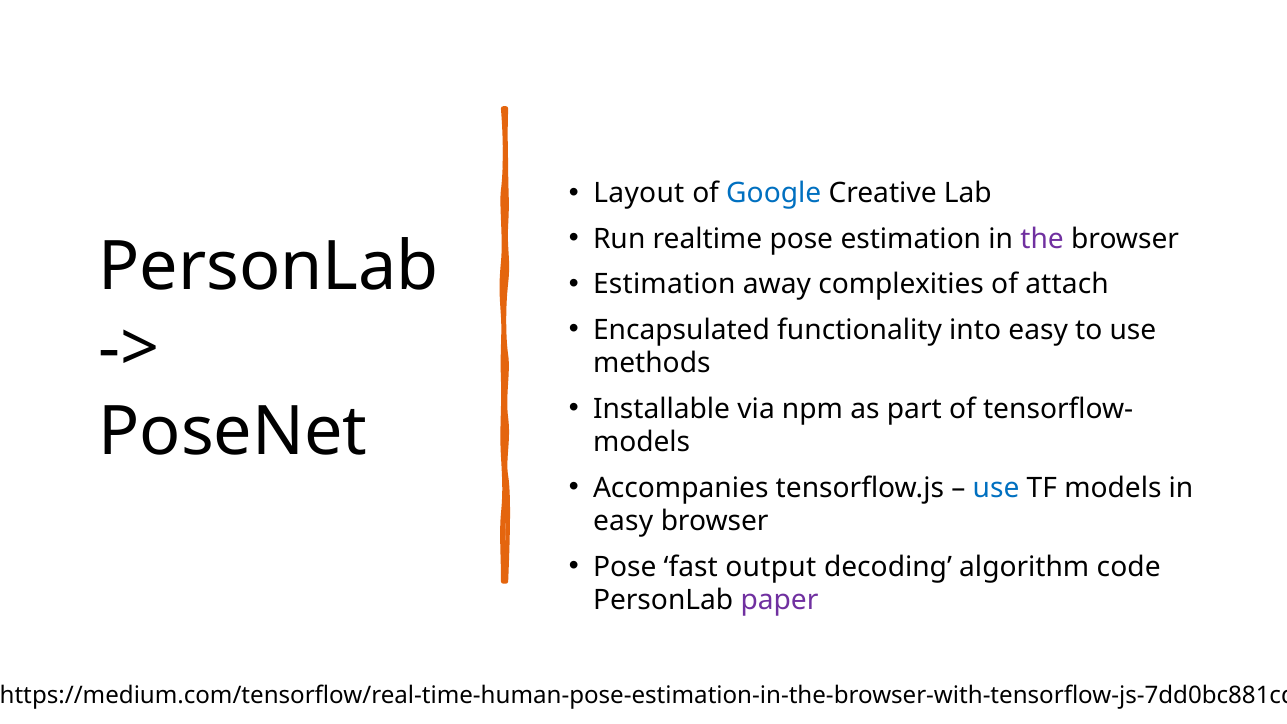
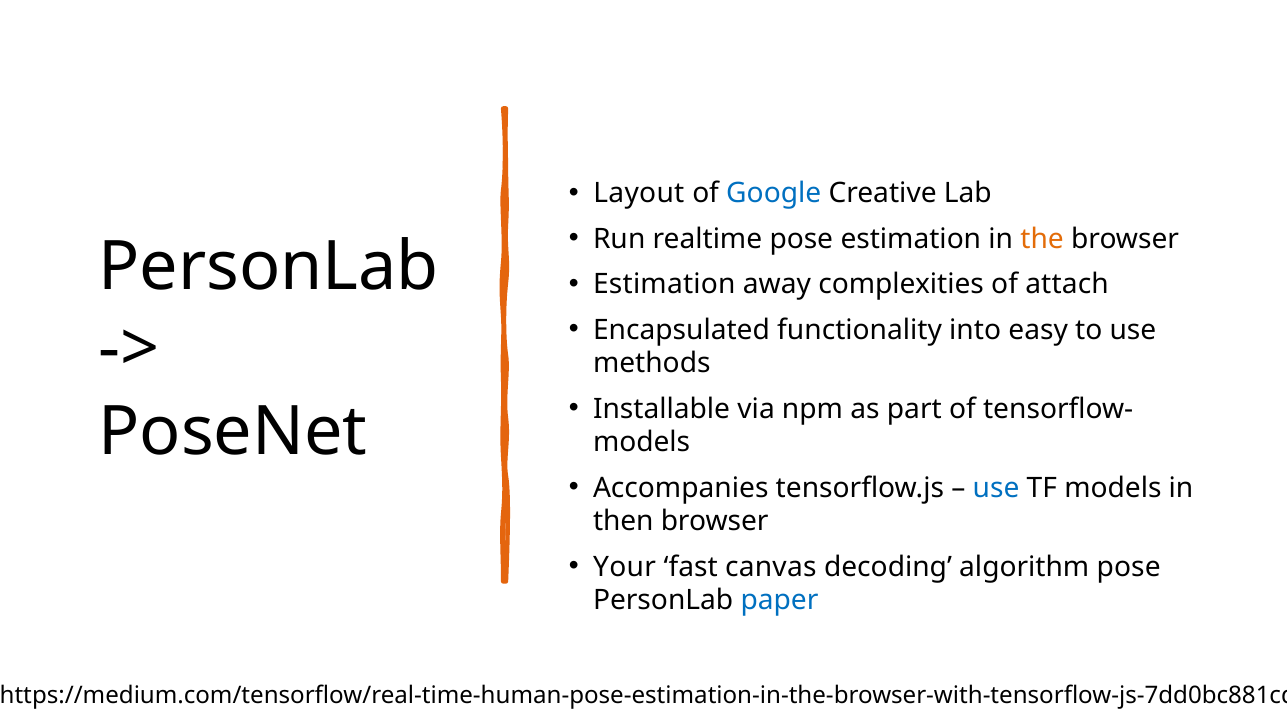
the colour: purple -> orange
easy at (623, 521): easy -> then
Pose at (625, 567): Pose -> Your
output: output -> canvas
algorithm code: code -> pose
paper colour: purple -> blue
